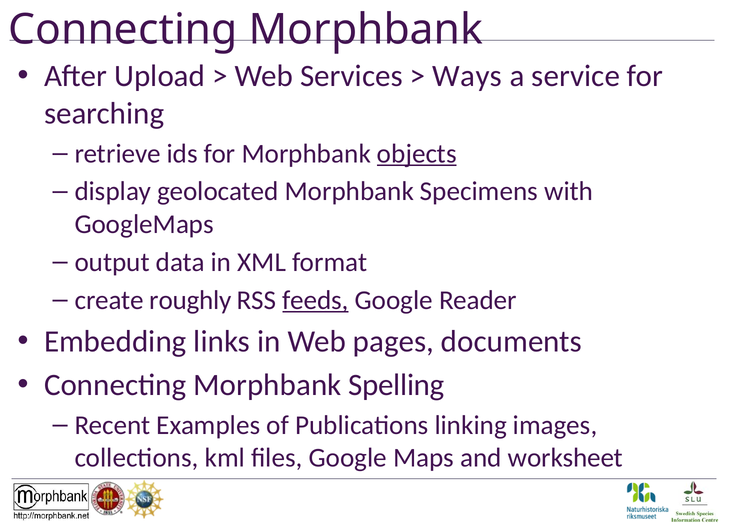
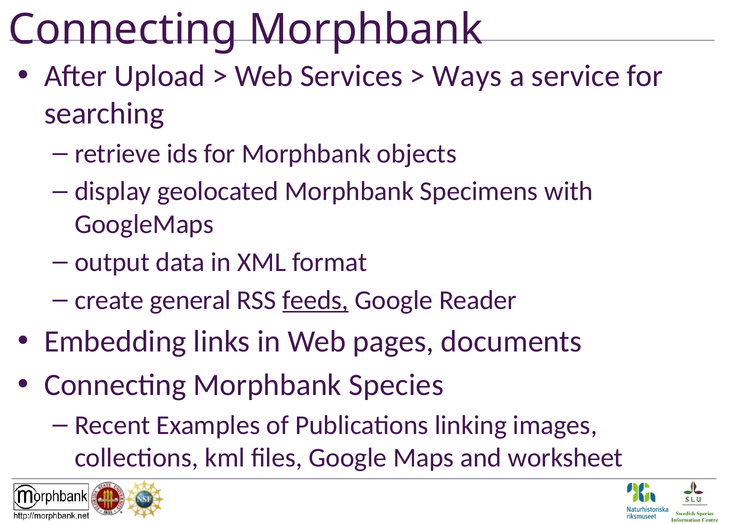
objects underline: present -> none
roughly: roughly -> general
Spelling: Spelling -> Species
